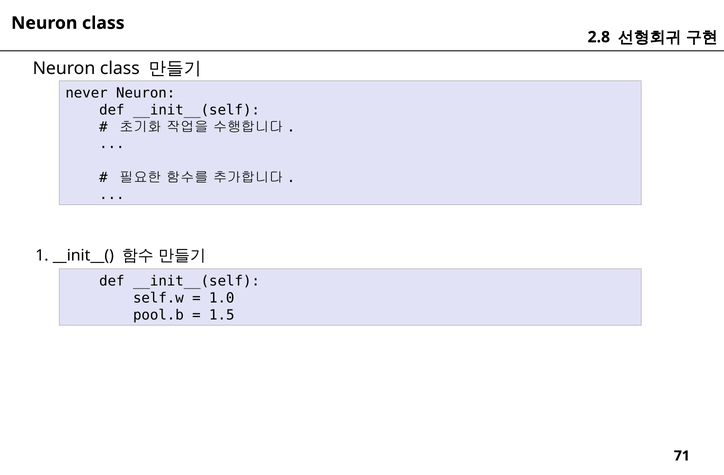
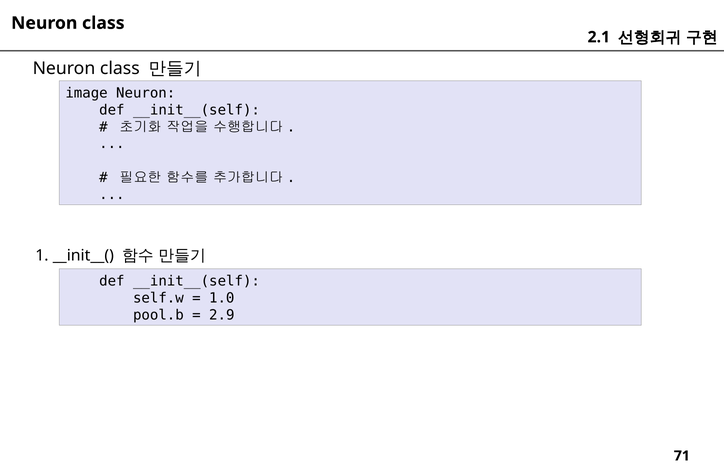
2.8: 2.8 -> 2.1
never: never -> image
1.5: 1.5 -> 2.9
